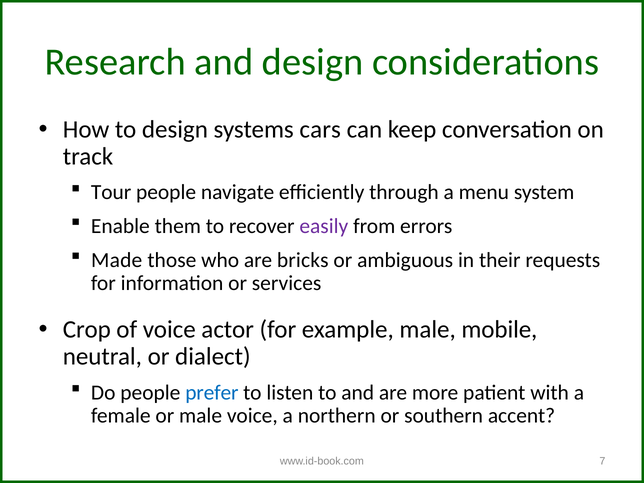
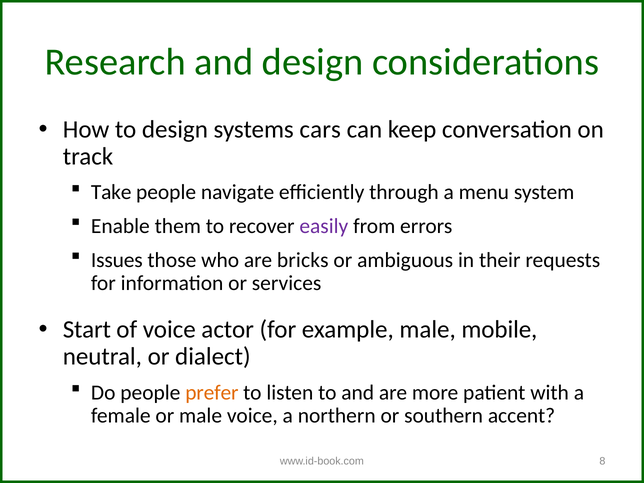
Tour: Tour -> Take
Made: Made -> Issues
Crop: Crop -> Start
prefer colour: blue -> orange
7: 7 -> 8
